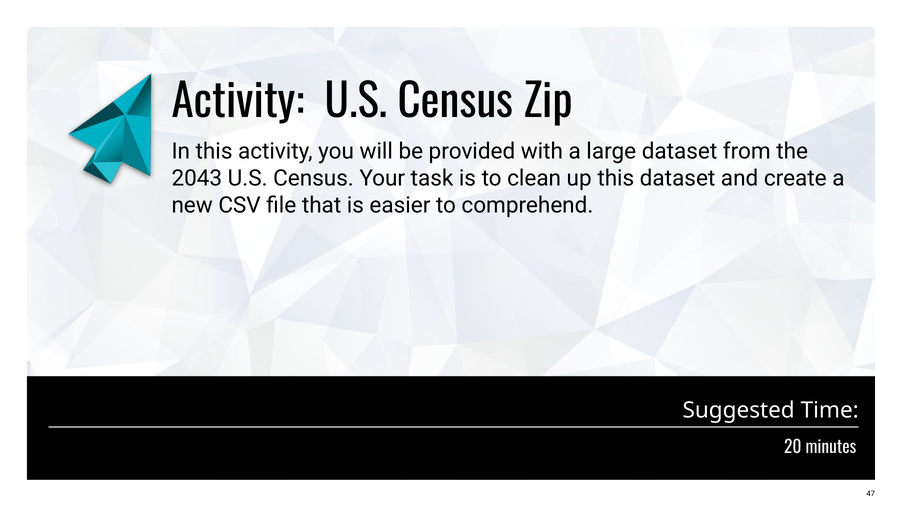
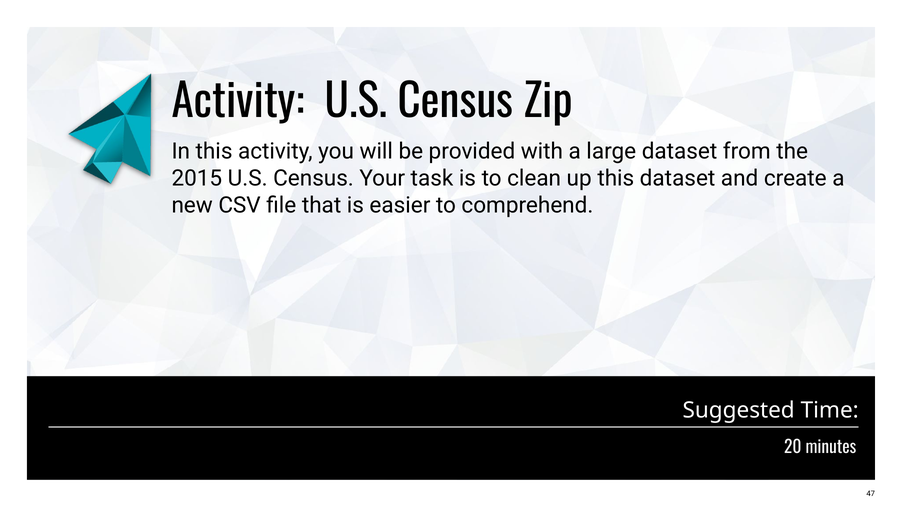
2043: 2043 -> 2015
